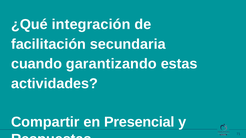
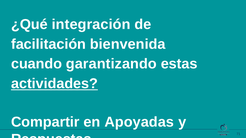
secundaria: secundaria -> bienvenida
actividades underline: none -> present
Presencial: Presencial -> Apoyadas
